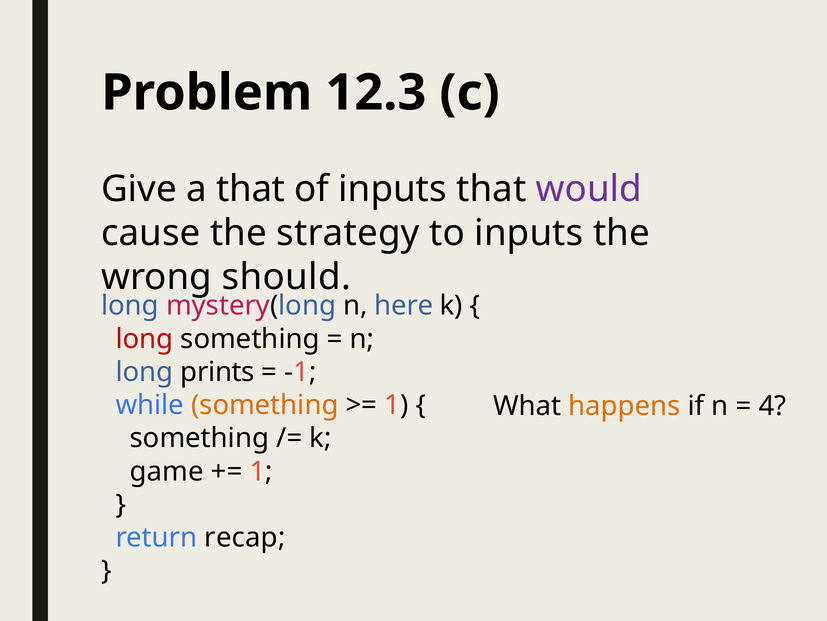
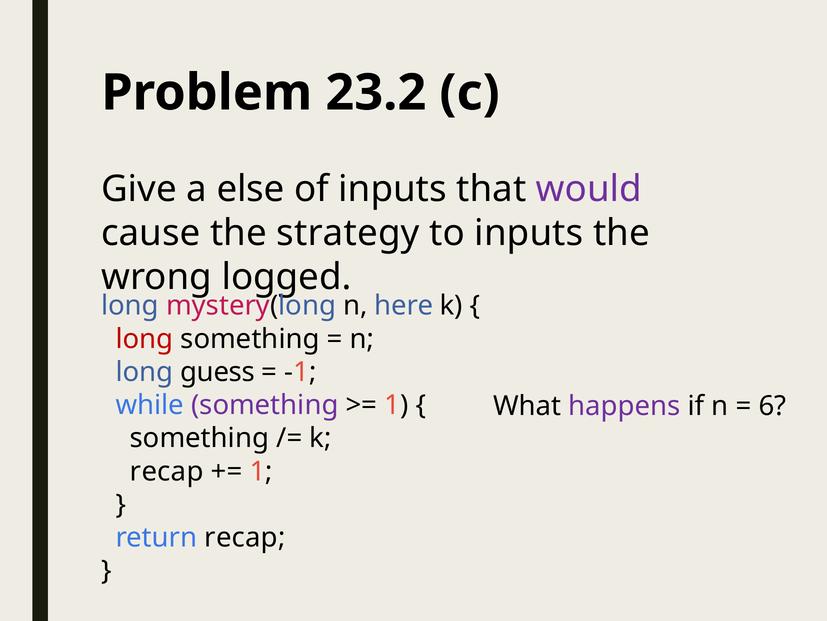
12.3: 12.3 -> 23.2
a that: that -> else
should: should -> logged
prints: prints -> guess
something at (265, 405) colour: orange -> purple
happens colour: orange -> purple
4: 4 -> 6
game at (167, 471): game -> recap
